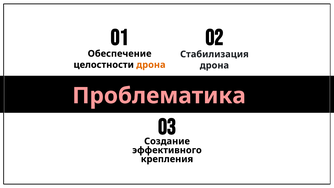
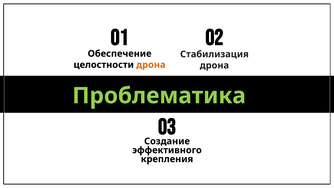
Проблематика colour: pink -> light green
